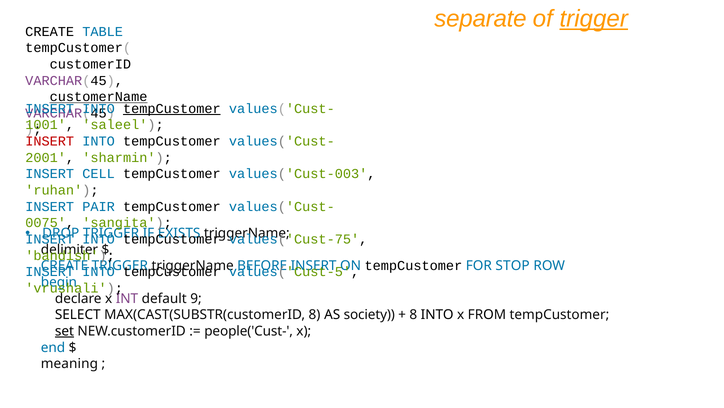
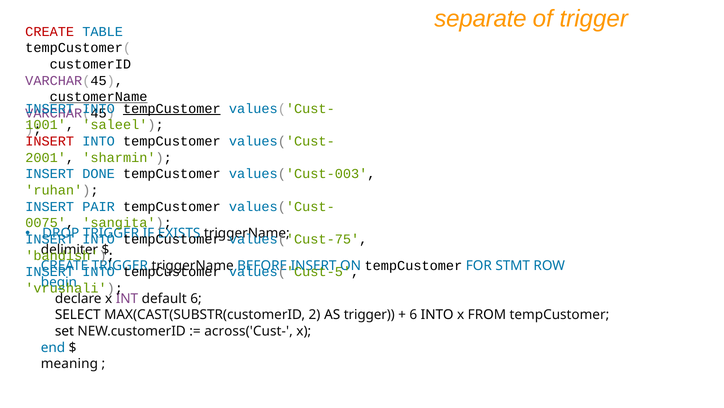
trigger at (594, 19) underline: present -> none
CREATE at (50, 31) colour: black -> red
CELL: CELL -> DONE
STOP: STOP -> STMT
default 9: 9 -> 6
MAX(CAST(SUBSTR(customerID 8: 8 -> 2
AS society: society -> trigger
8 at (413, 314): 8 -> 6
set underline: present -> none
people('Cust-: people('Cust- -> across('Cust-
